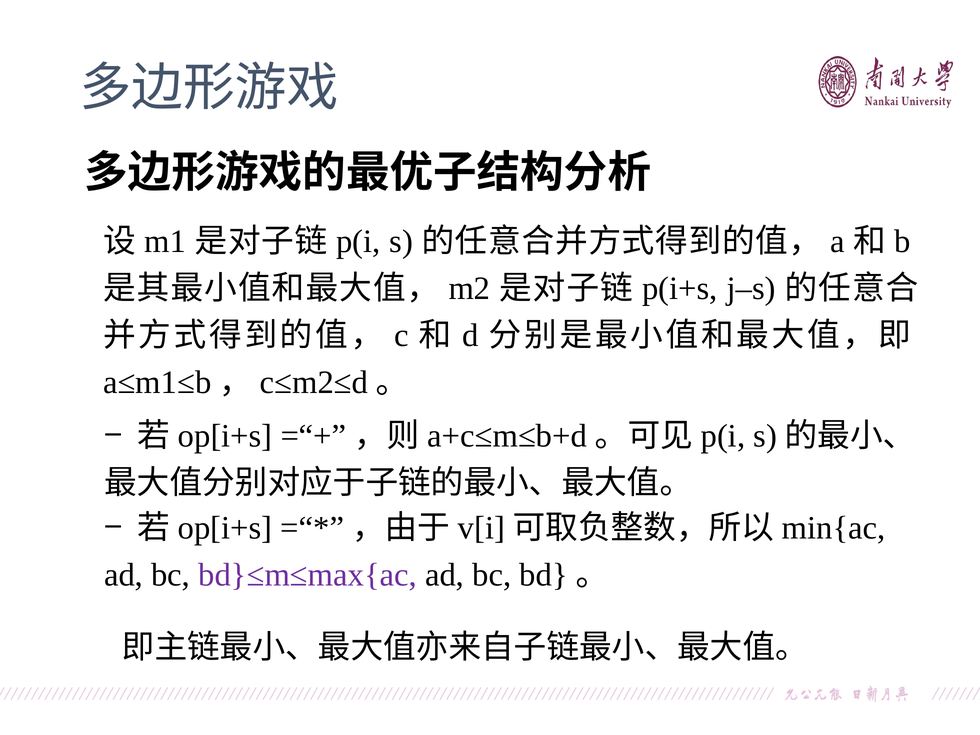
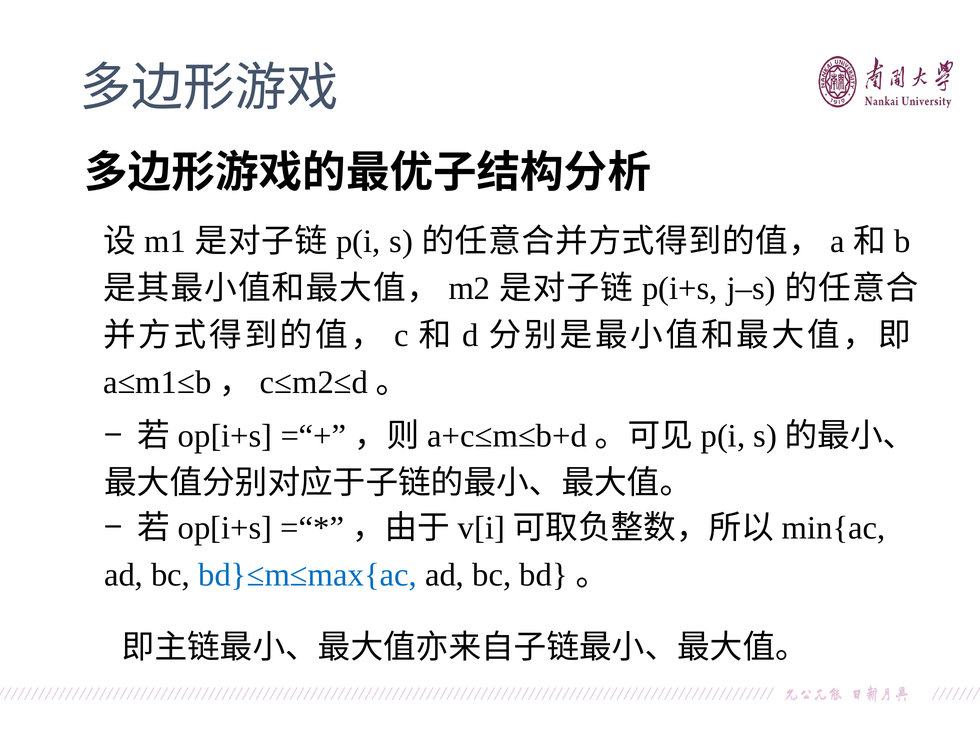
bd}≤m≤max{ac colour: purple -> blue
